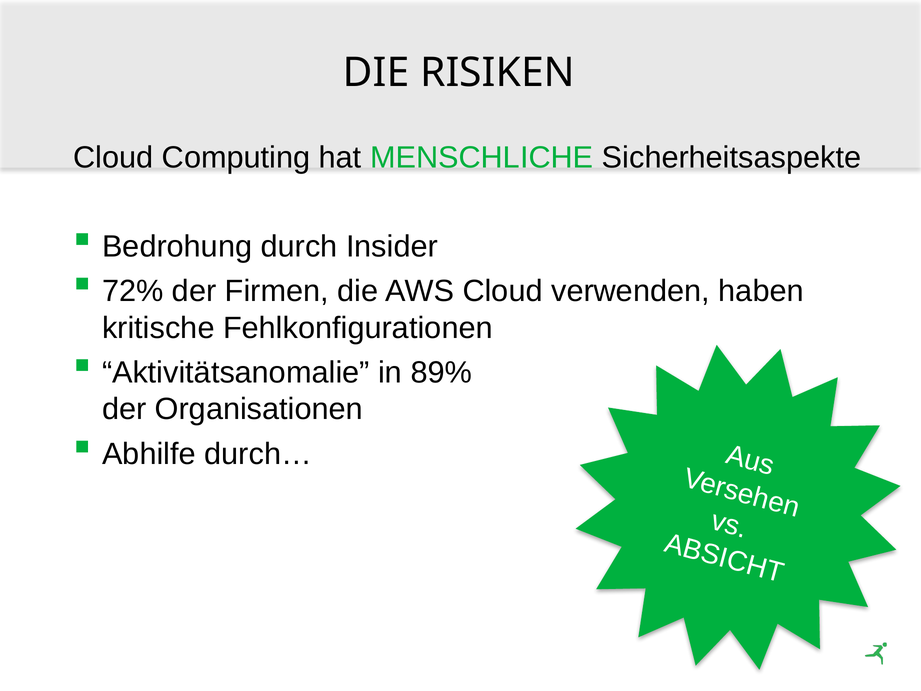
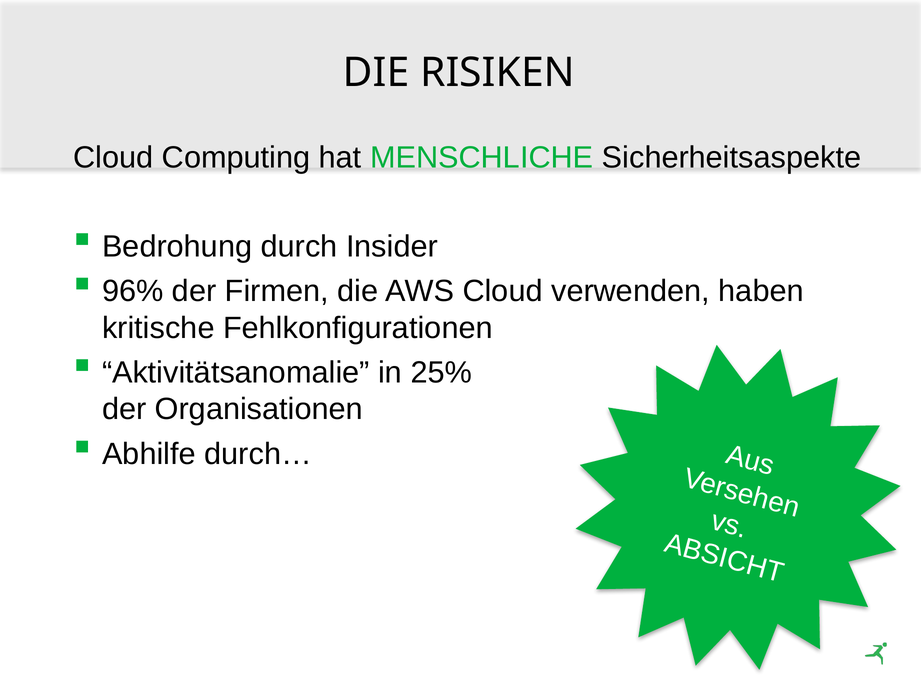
72%: 72% -> 96%
89%: 89% -> 25%
